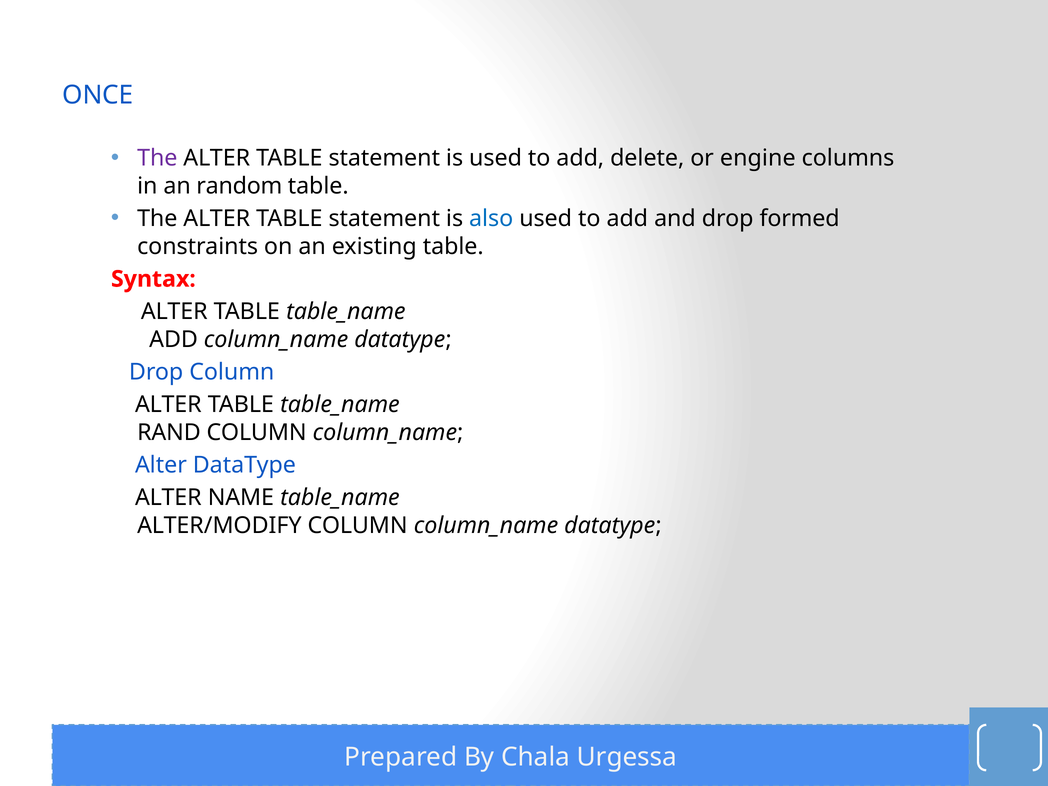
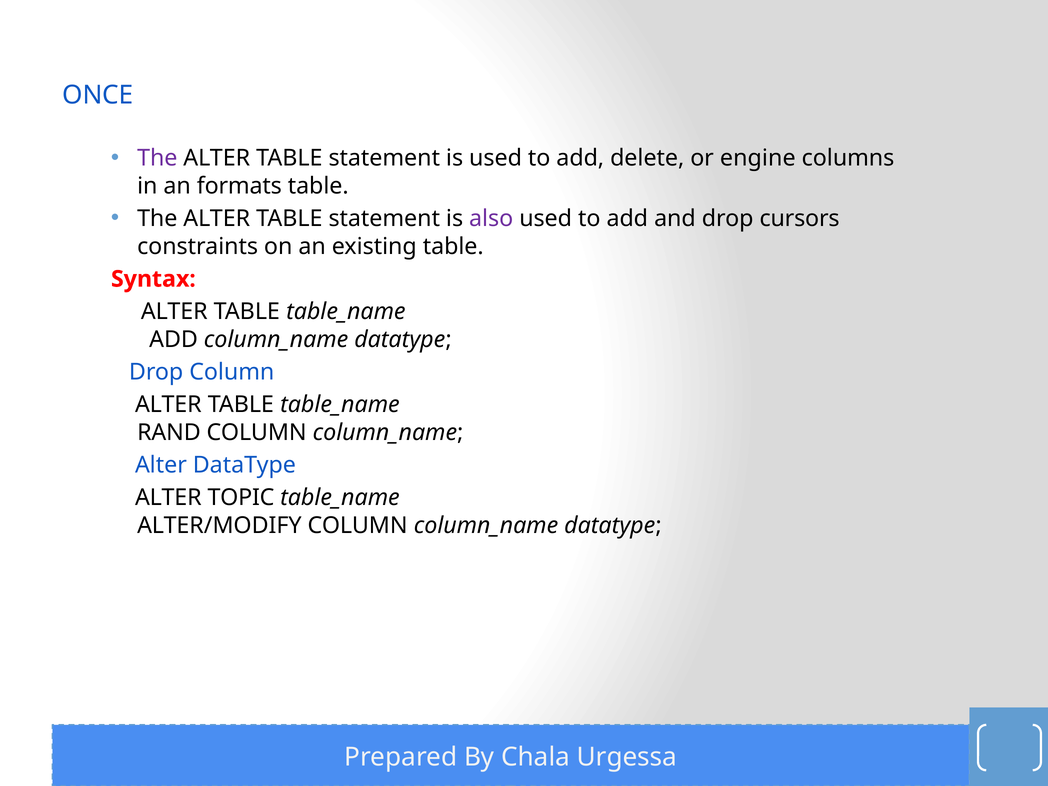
random: random -> formats
also colour: blue -> purple
formed: formed -> cursors
NAME: NAME -> TOPIC
